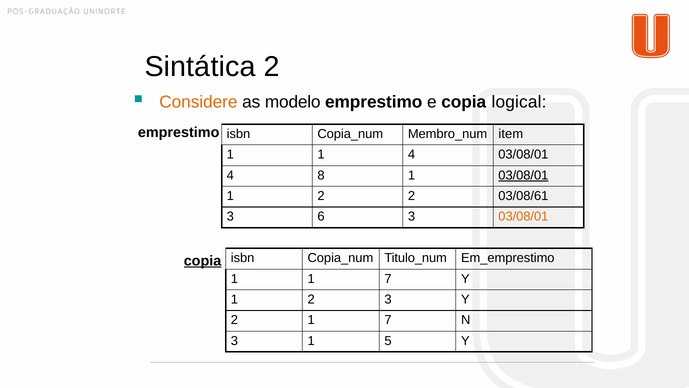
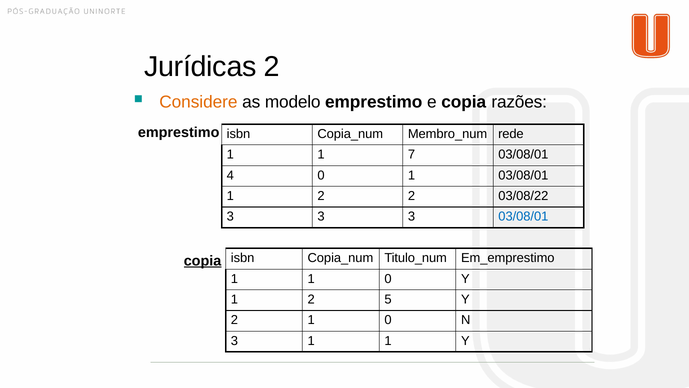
Sintática: Sintática -> Jurídicas
logical: logical -> razões
item: item -> rede
1 4: 4 -> 7
4 8: 8 -> 0
03/08/01 at (523, 175) underline: present -> none
03/08/61: 03/08/61 -> 03/08/22
6 at (321, 217): 6 -> 3
03/08/01 at (523, 217) colour: orange -> blue
1 1 7: 7 -> 0
2 3: 3 -> 5
2 1 7: 7 -> 0
3 1 5: 5 -> 1
